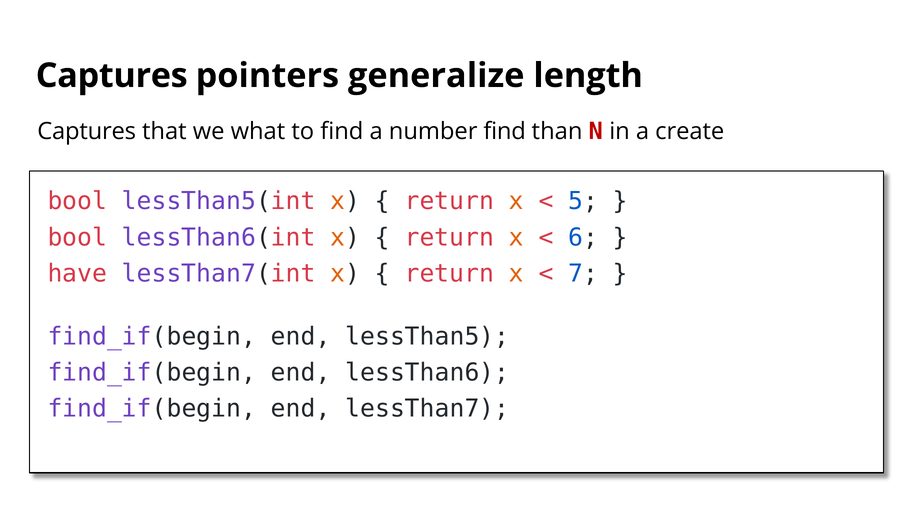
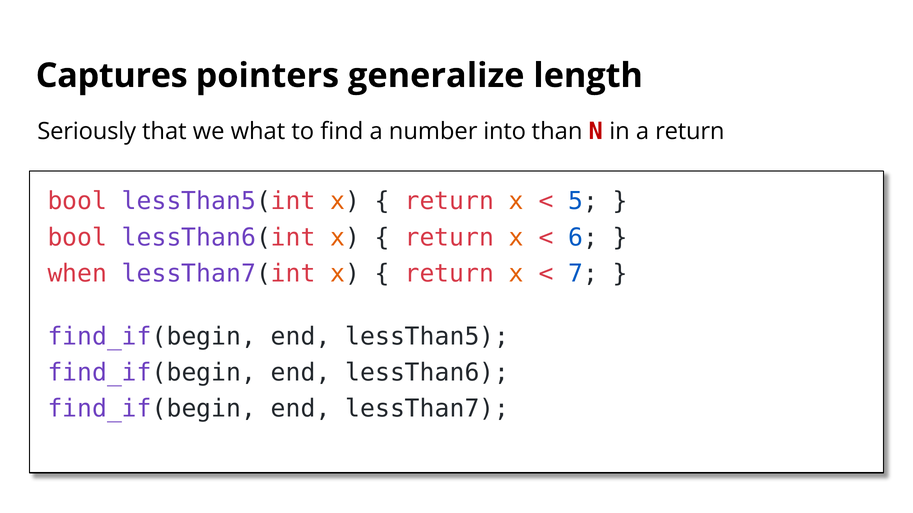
Captures at (87, 132): Captures -> Seriously
number find: find -> into
a create: create -> return
have: have -> when
